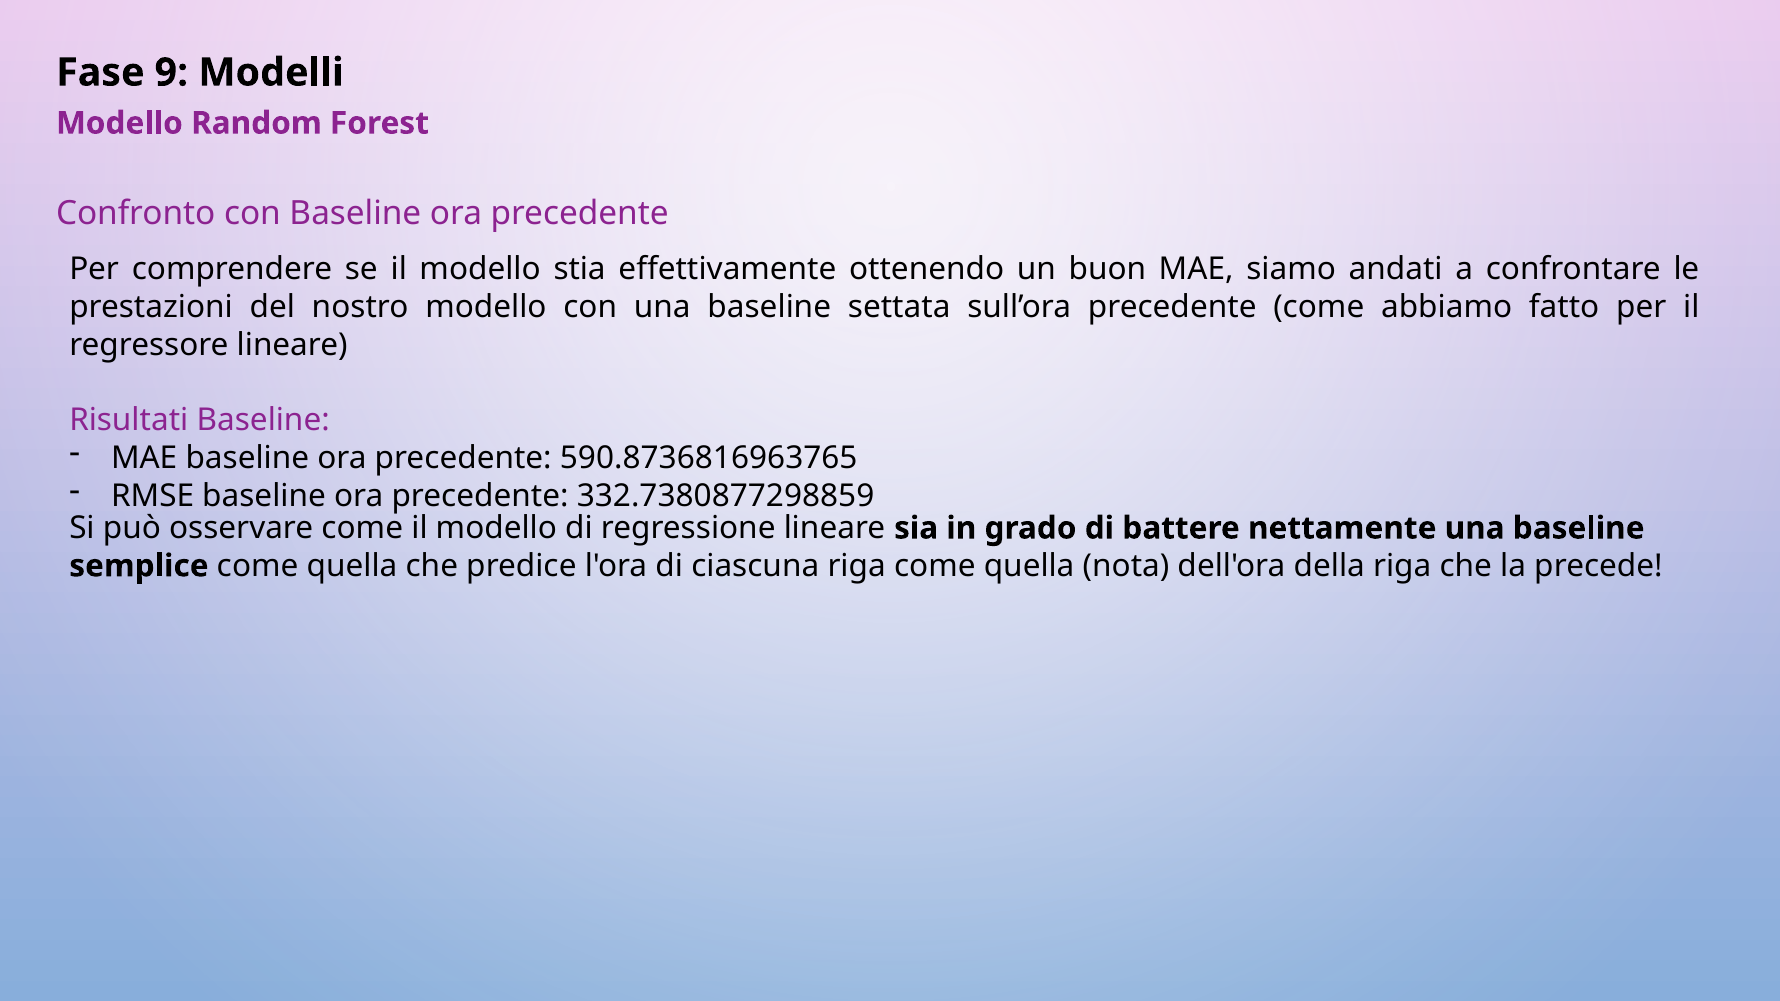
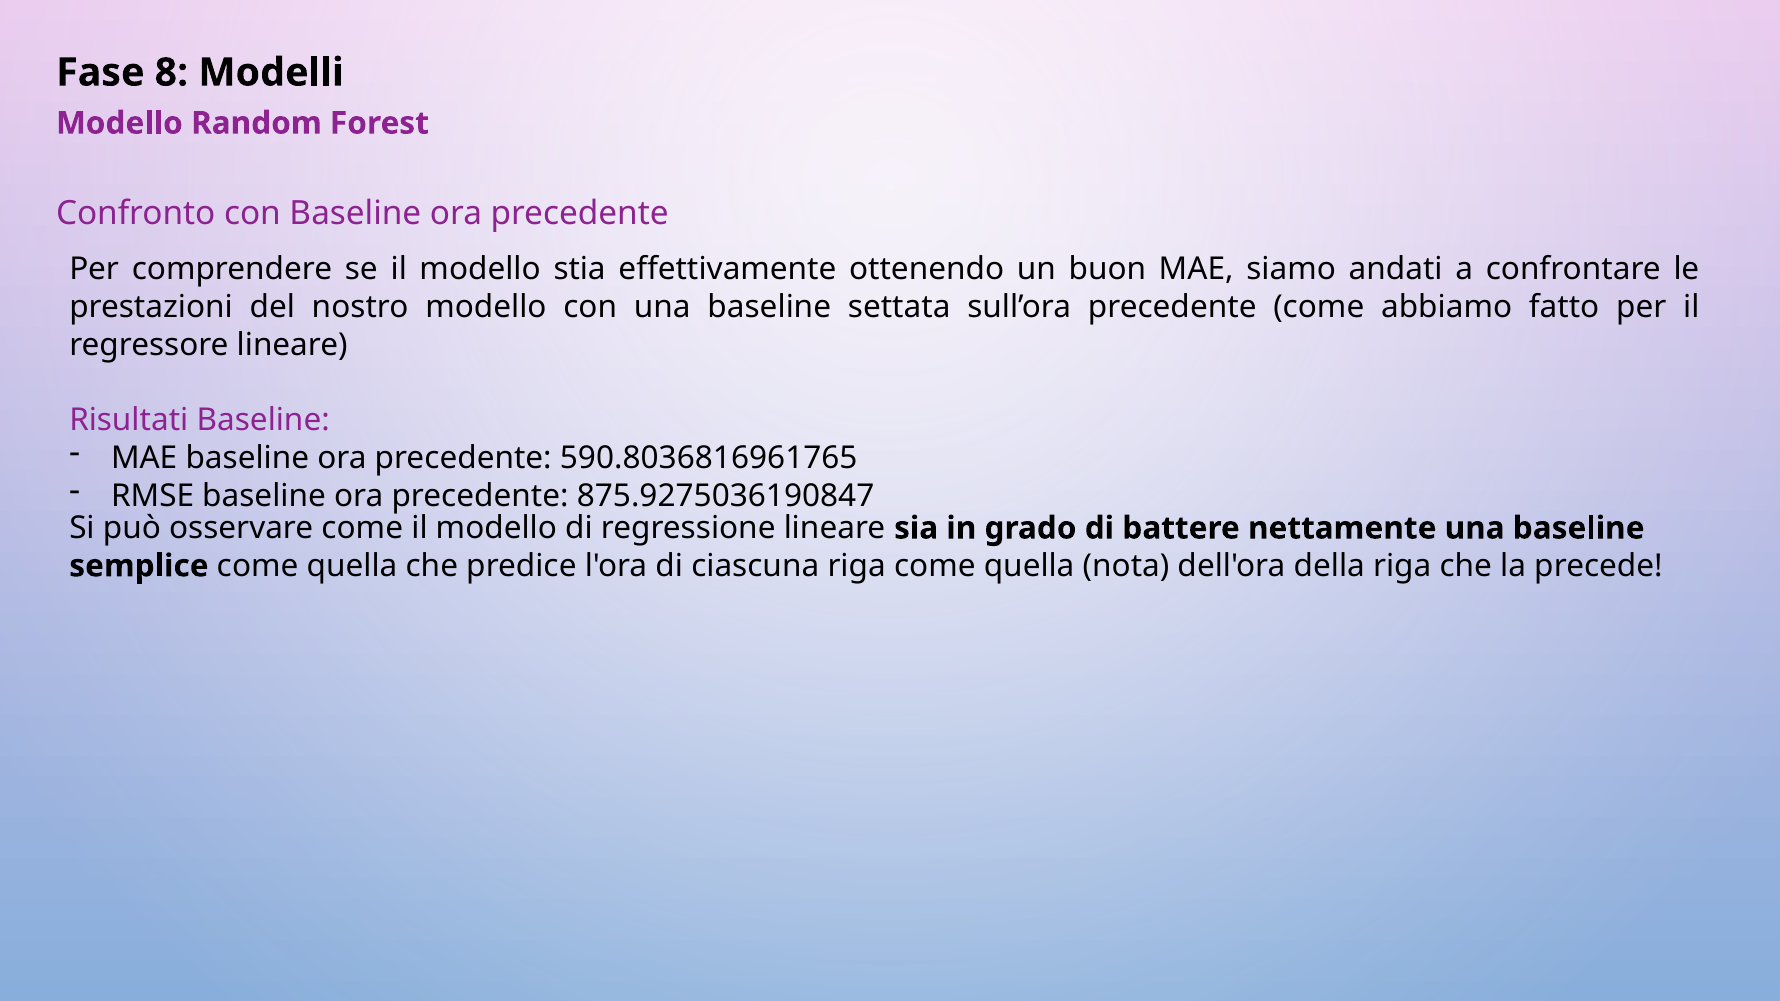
9: 9 -> 8
590.8736816963765: 590.8736816963765 -> 590.8036816961765
332.7380877298859: 332.7380877298859 -> 875.9275036190847
